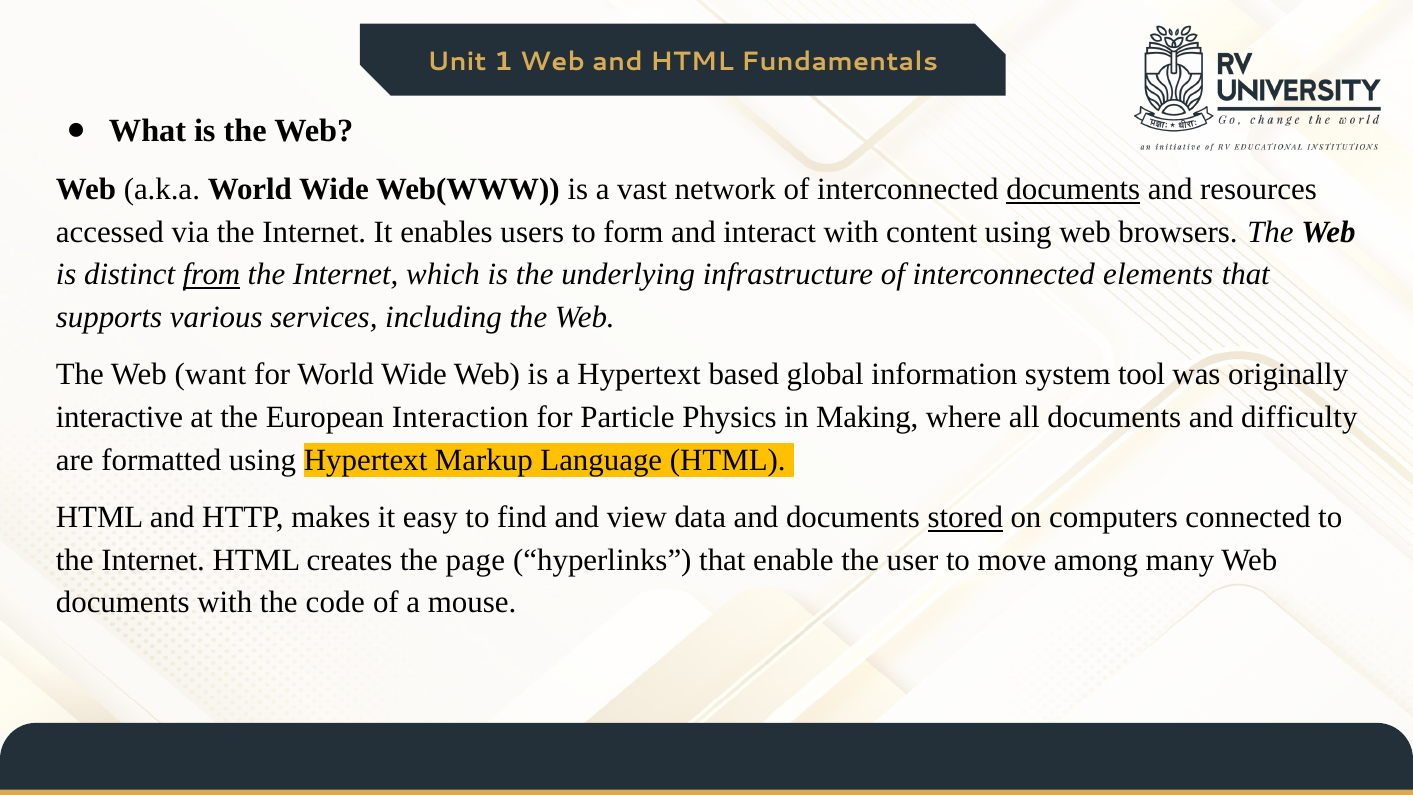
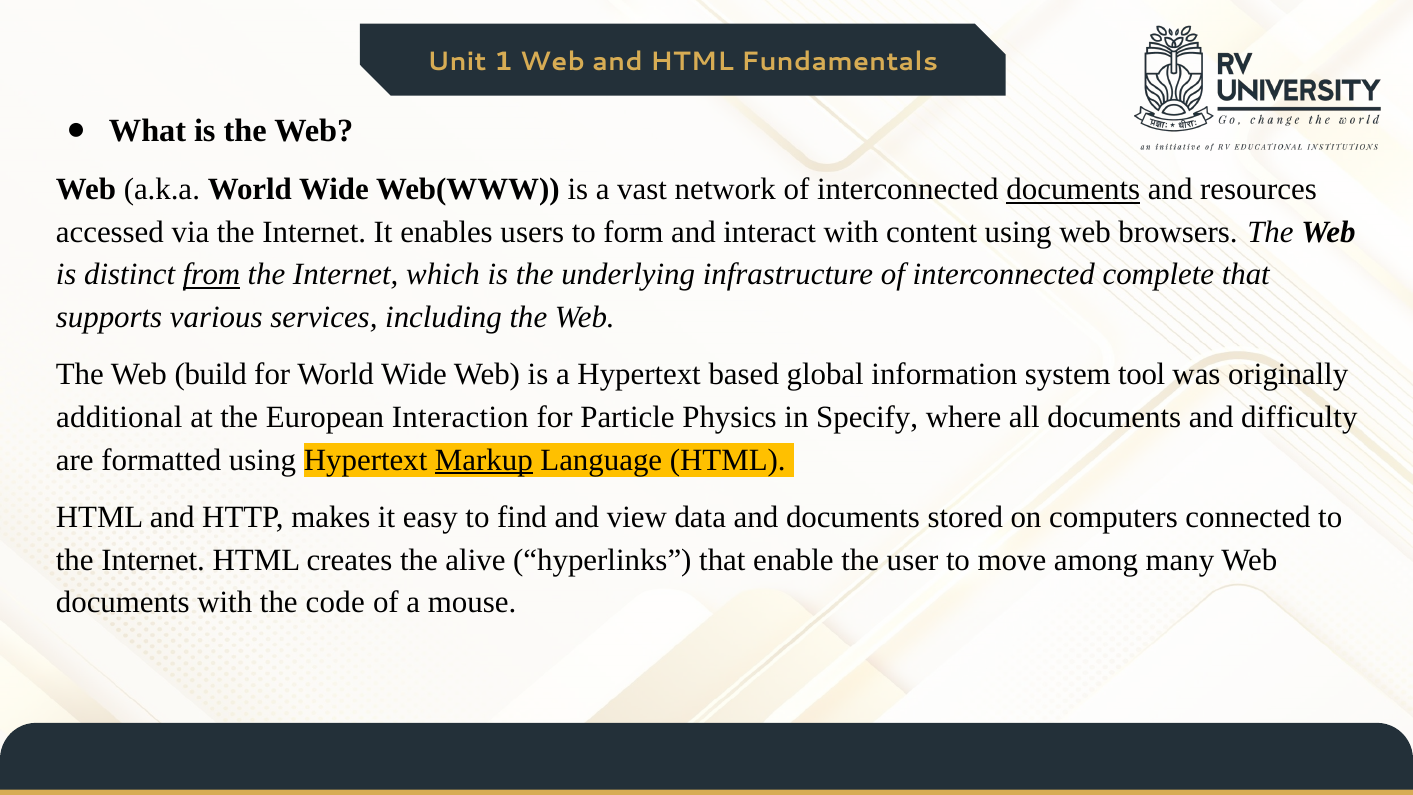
elements: elements -> complete
want: want -> build
interactive: interactive -> additional
Making: Making -> Specify
Markup underline: none -> present
stored underline: present -> none
page: page -> alive
